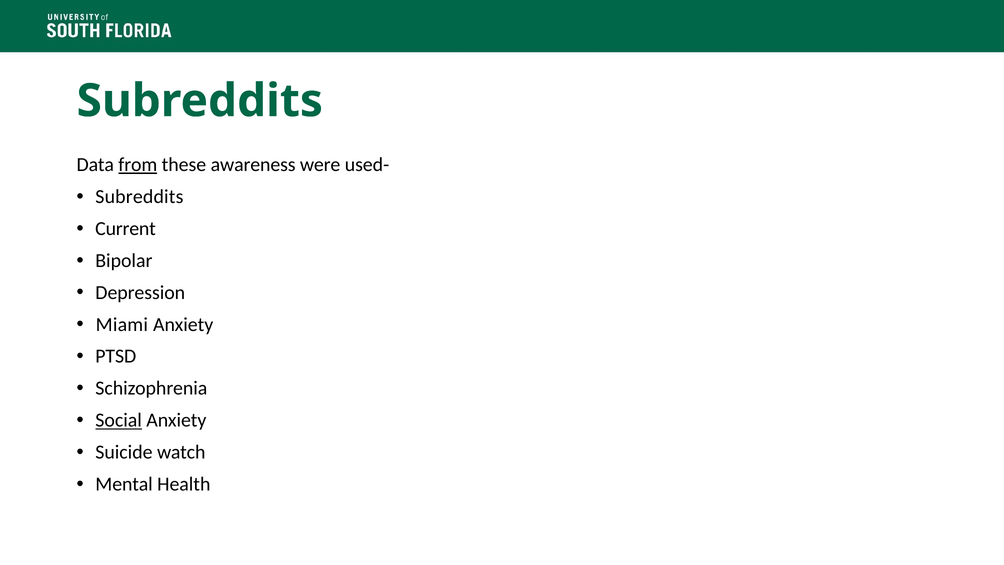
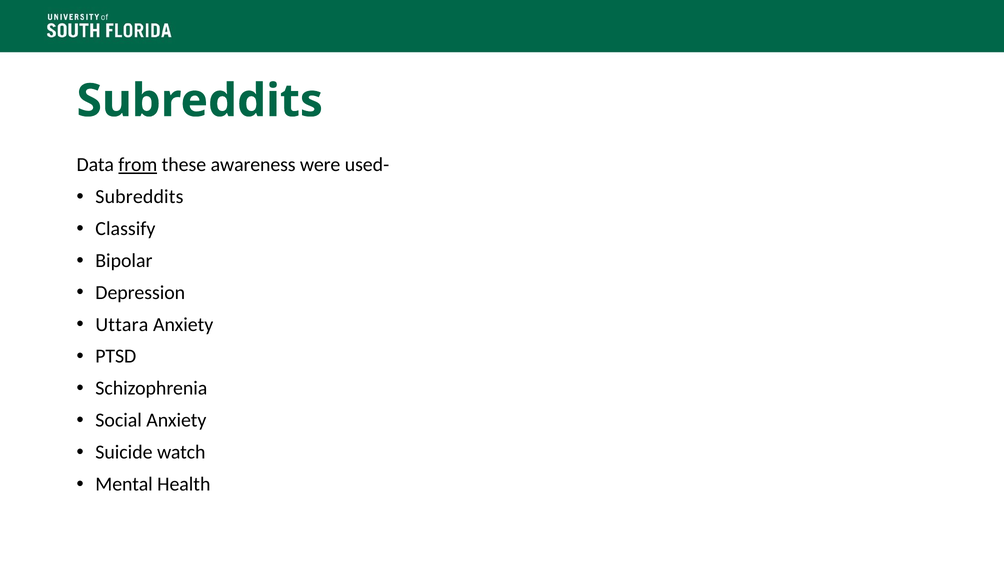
Current: Current -> Classify
Miami: Miami -> Uttara
Social underline: present -> none
